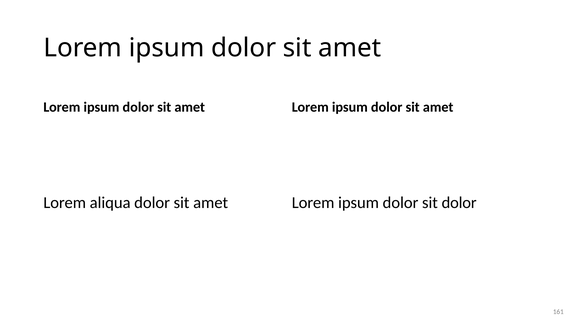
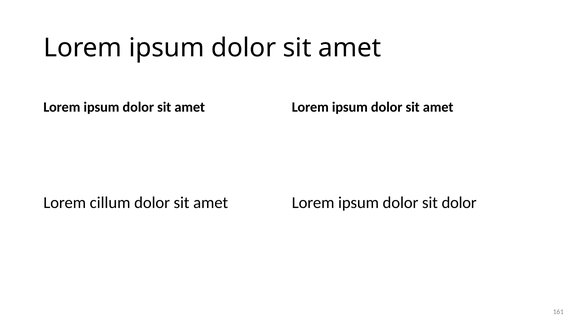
aliqua: aliqua -> cillum
